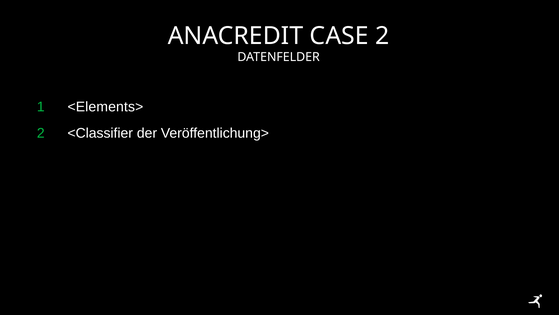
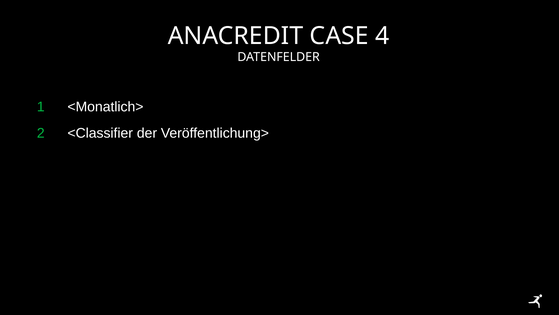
CASE 2: 2 -> 4
<Elements>: <Elements> -> <Monatlich>
